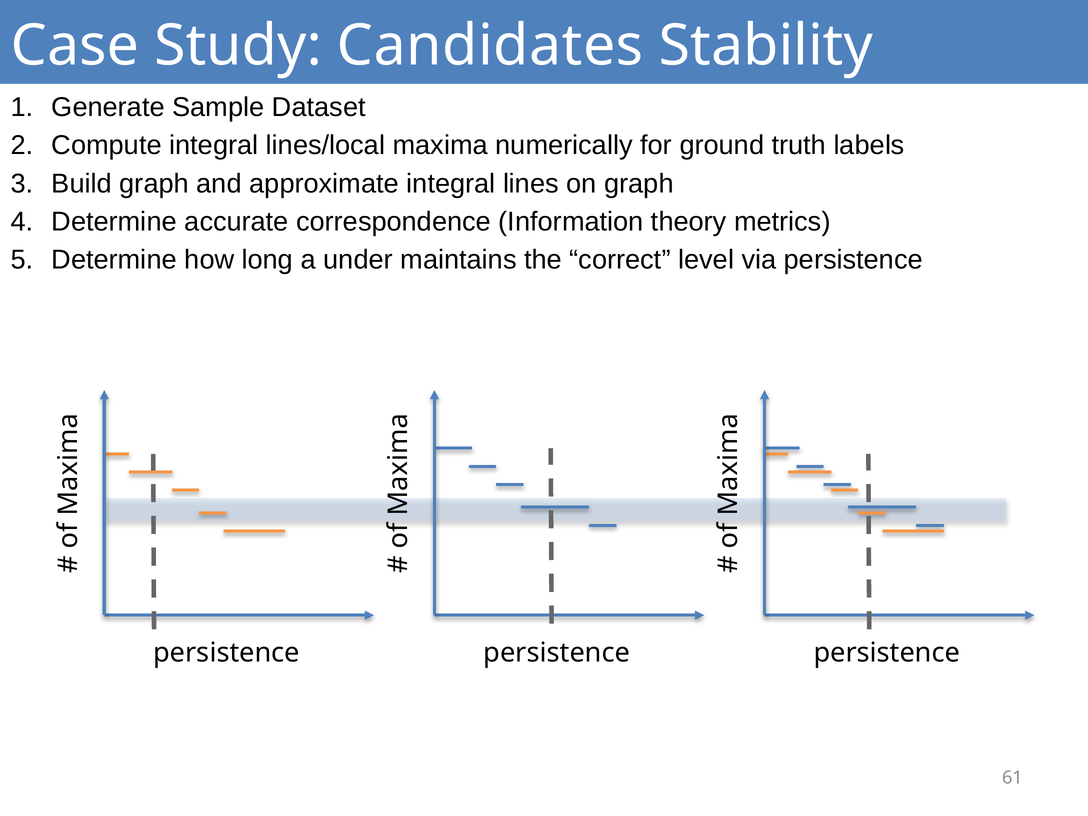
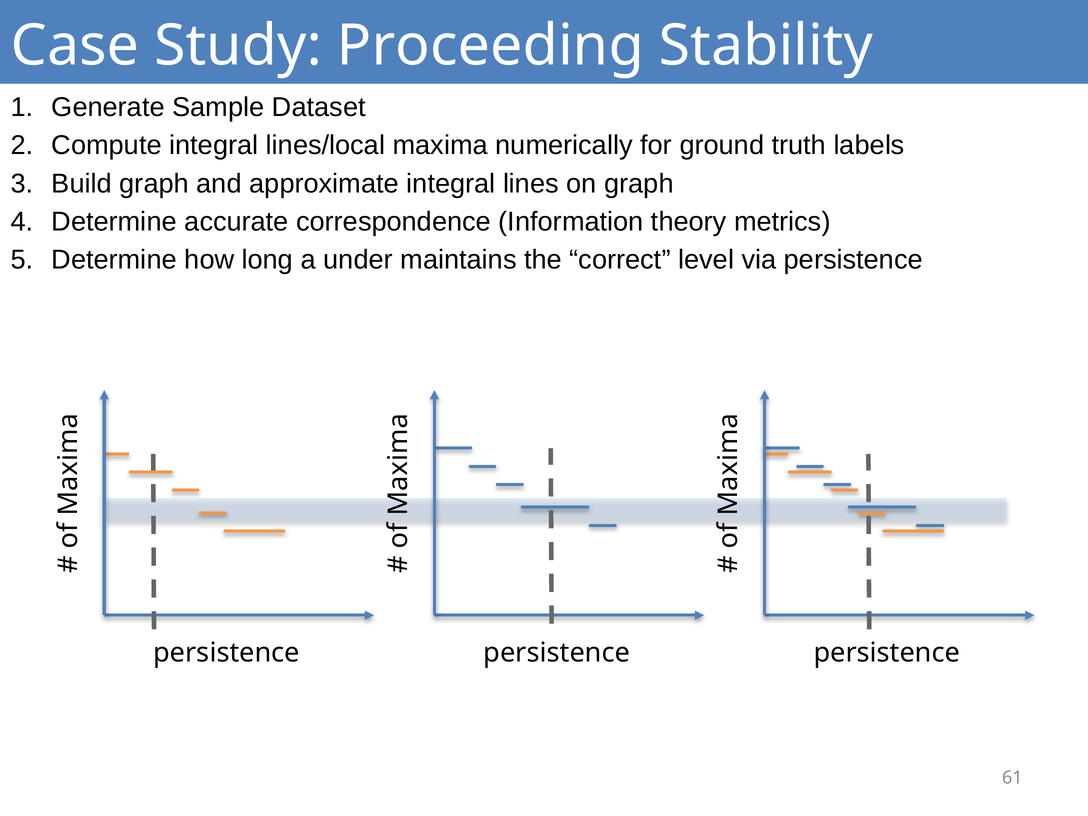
Candidates: Candidates -> Proceeding
